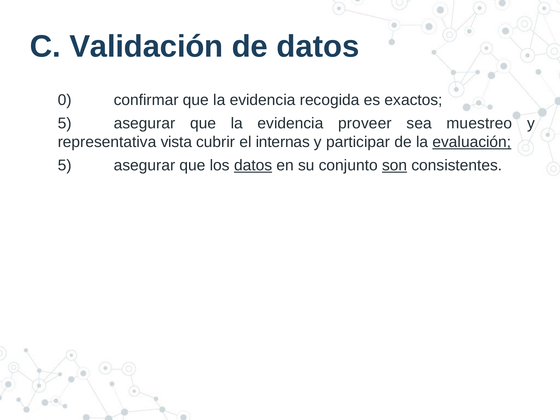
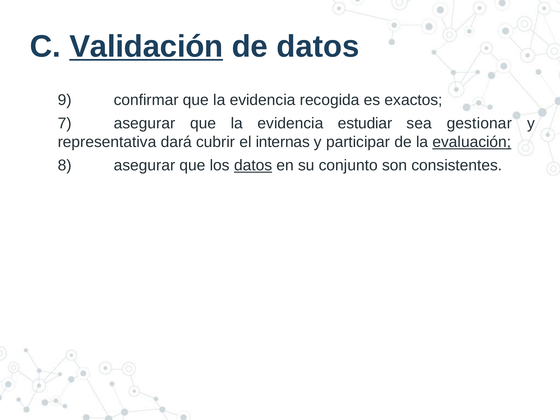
Validación underline: none -> present
0: 0 -> 9
5 at (65, 123): 5 -> 7
proveer: proveer -> estudiar
muestreo: muestreo -> gestionar
vista: vista -> dará
5 at (65, 165): 5 -> 8
son underline: present -> none
